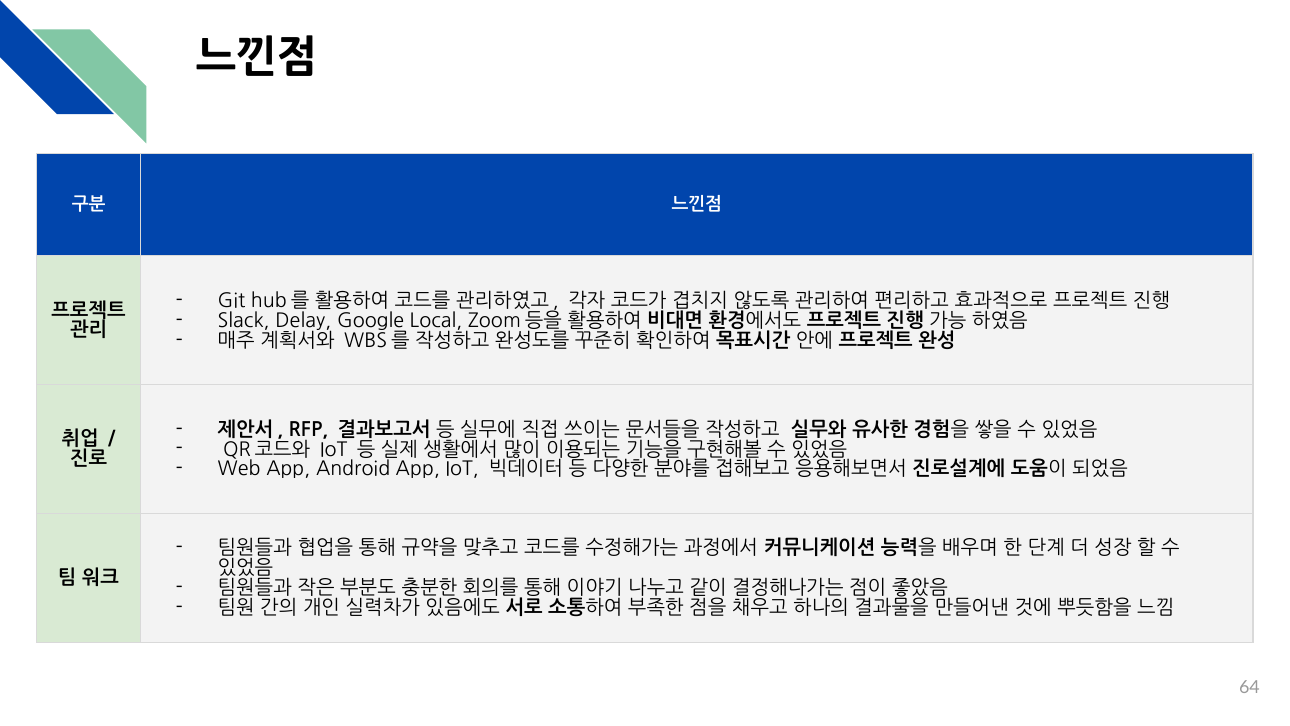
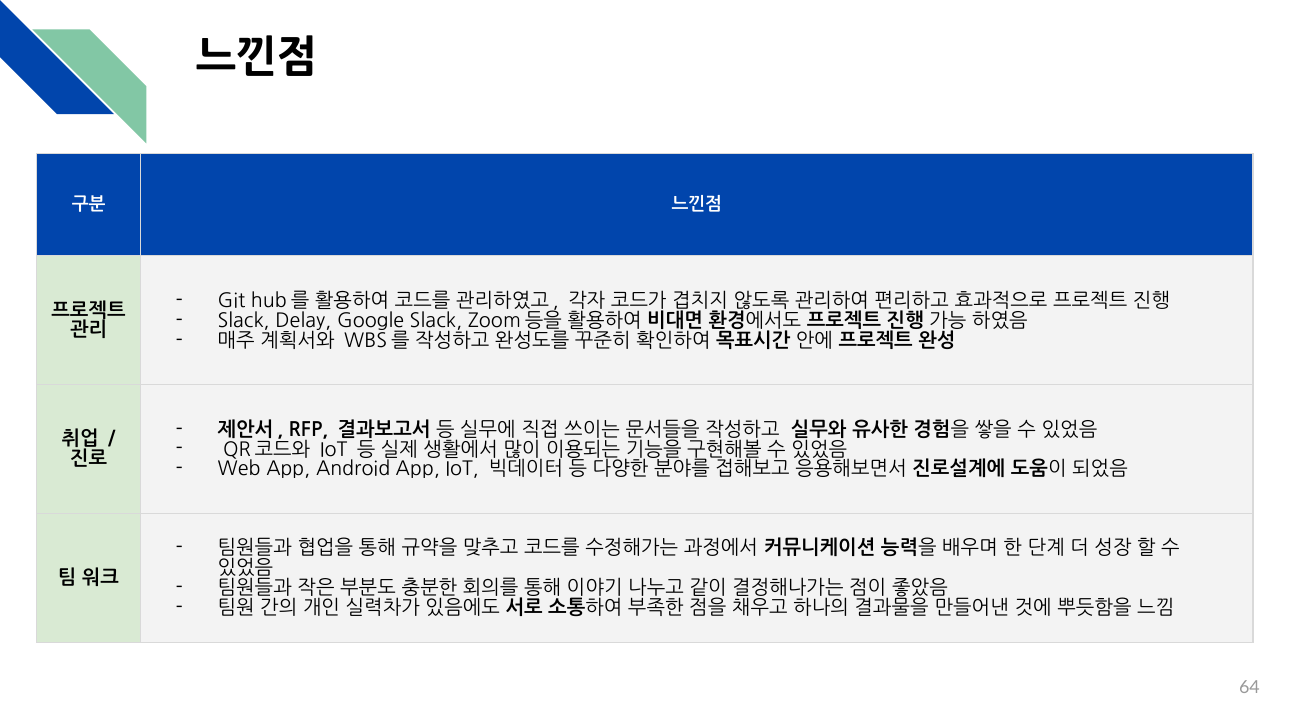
Google Local: Local -> Slack
